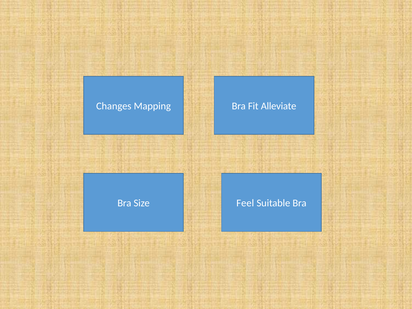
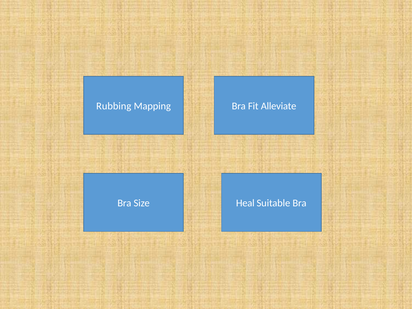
Changes: Changes -> Rubbing
Feel: Feel -> Heal
